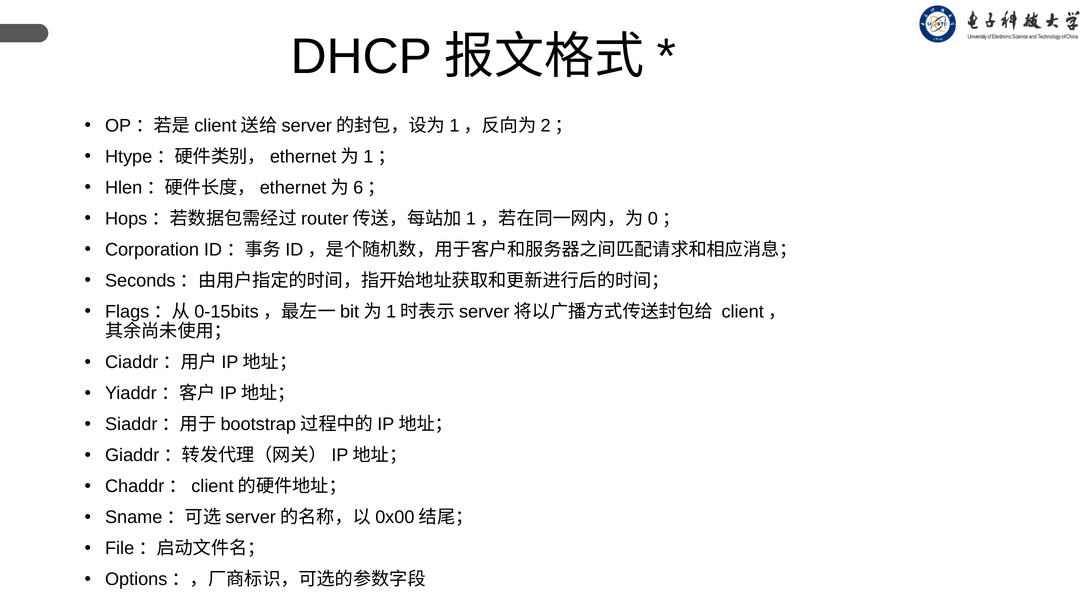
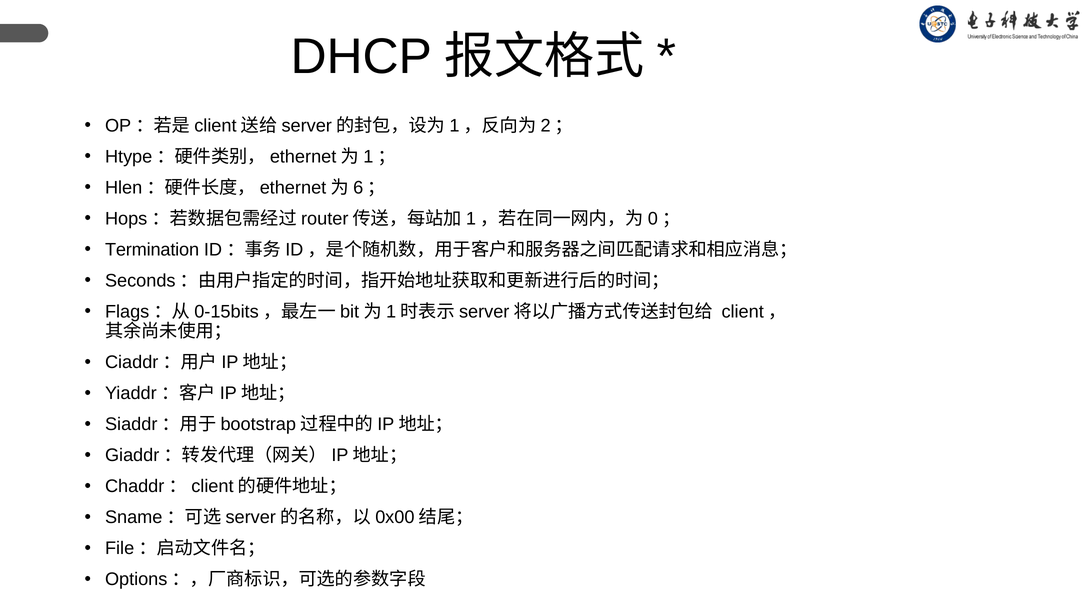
Corporation: Corporation -> Termination
